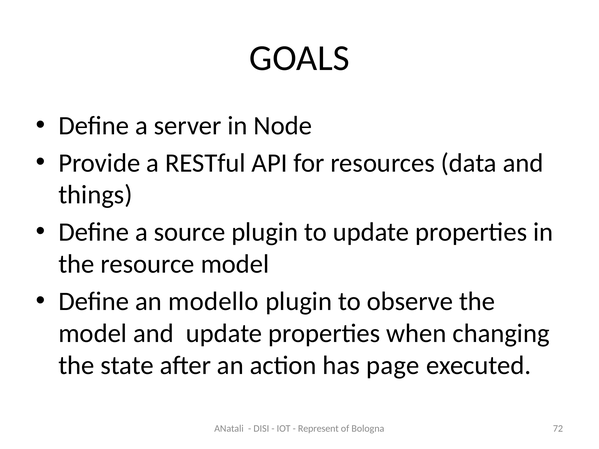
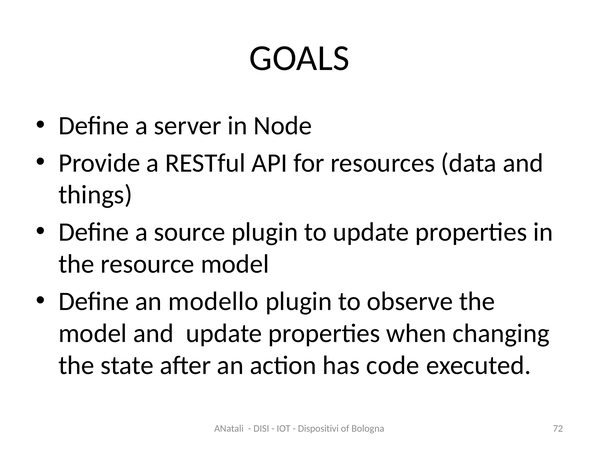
page: page -> code
Represent: Represent -> Dispositivi
